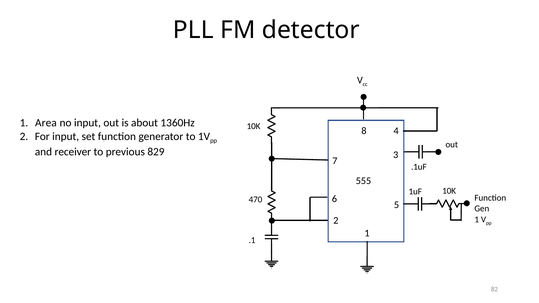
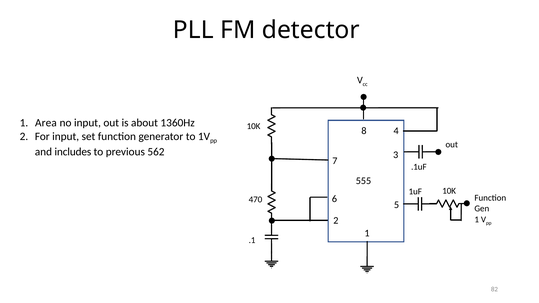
receiver: receiver -> includes
829: 829 -> 562
